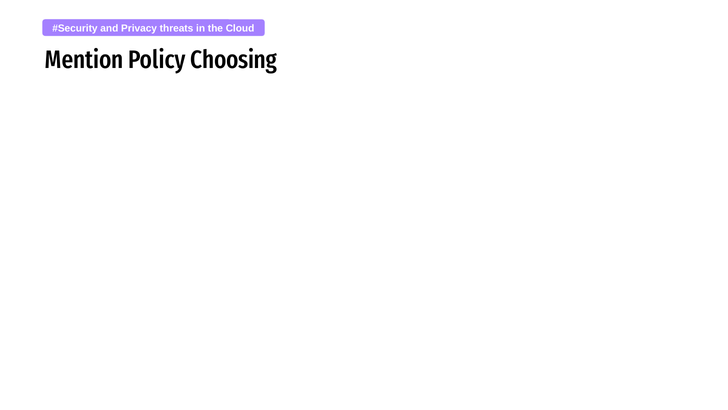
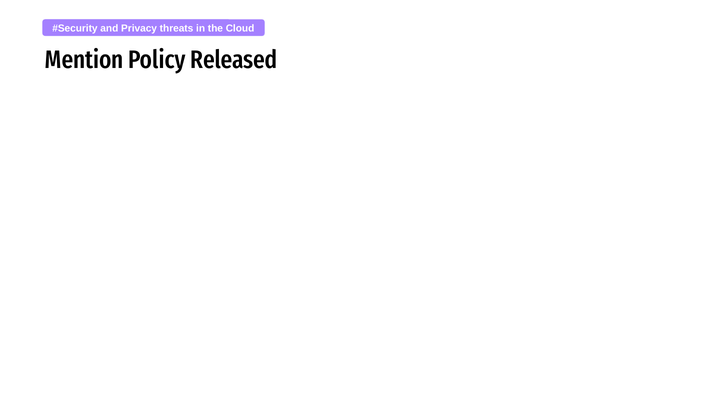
Choosing: Choosing -> Released
